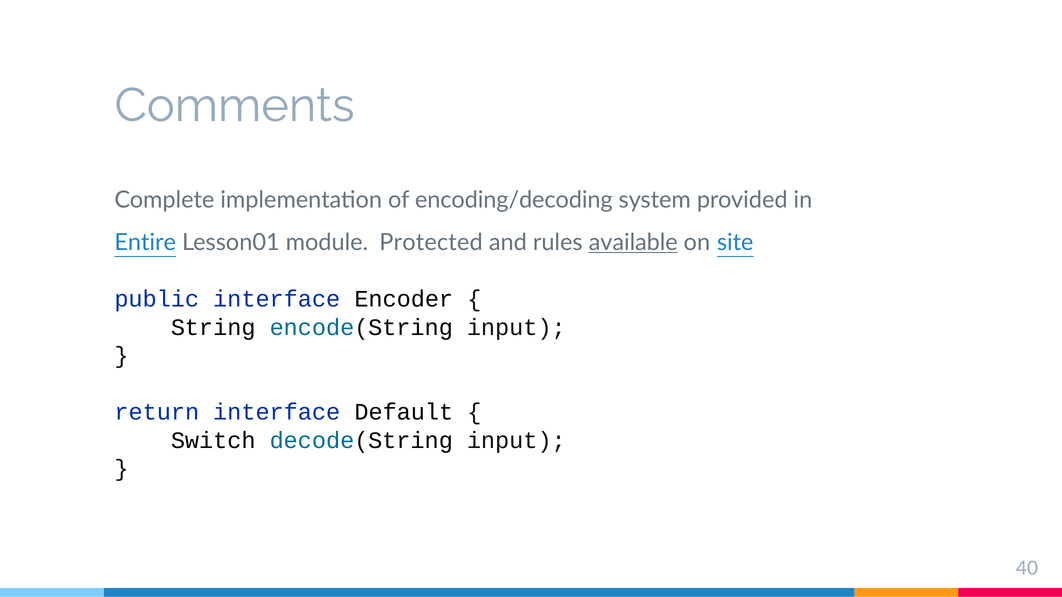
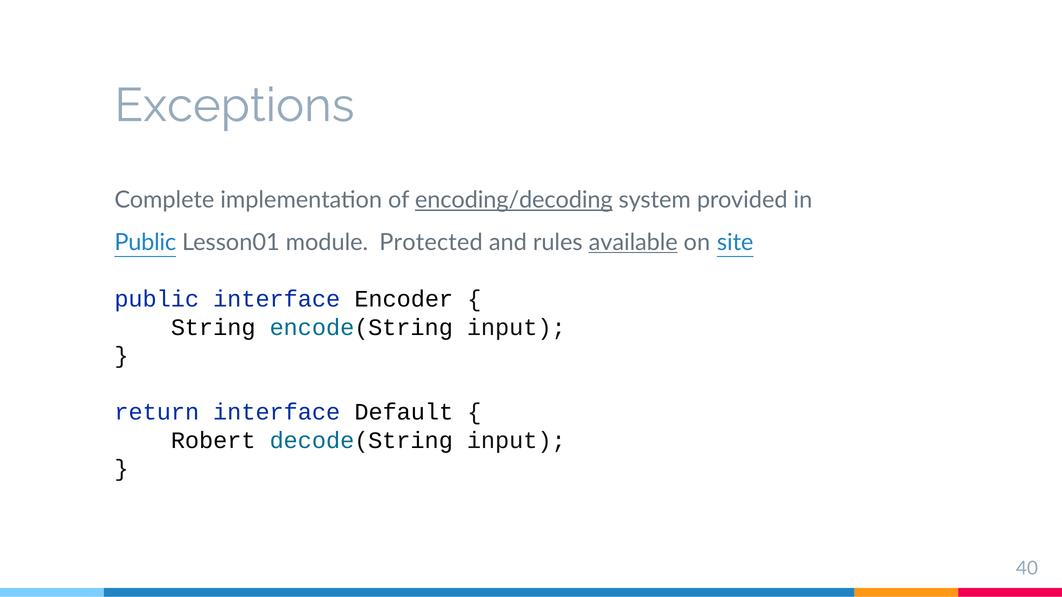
Comments: Comments -> Exceptions
encoding/decoding underline: none -> present
Entire at (145, 243): Entire -> Public
Switch: Switch -> Robert
